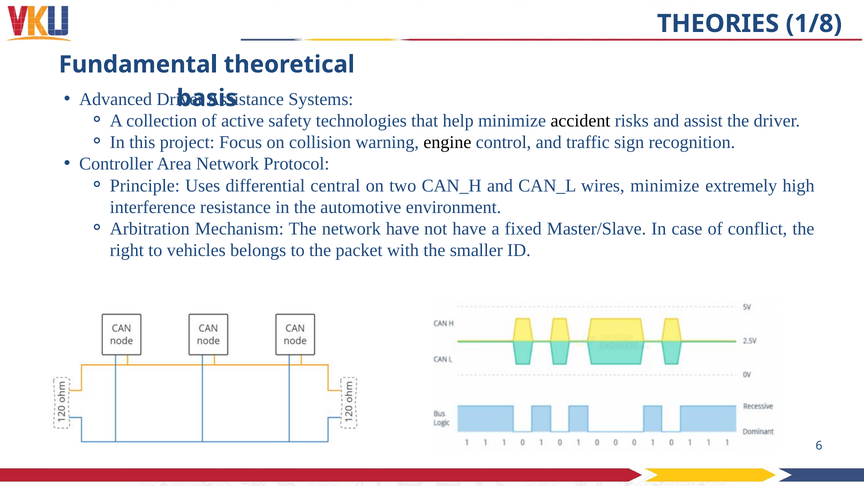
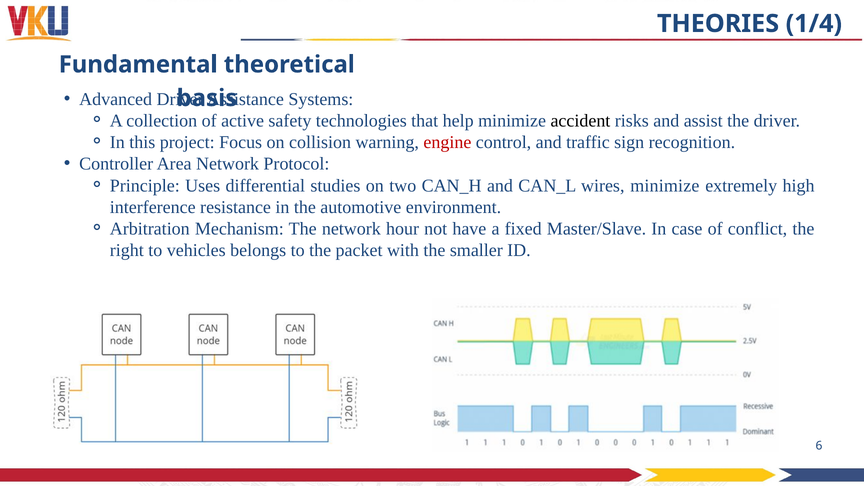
1/8: 1/8 -> 1/4
engine colour: black -> red
central: central -> studies
network have: have -> hour
